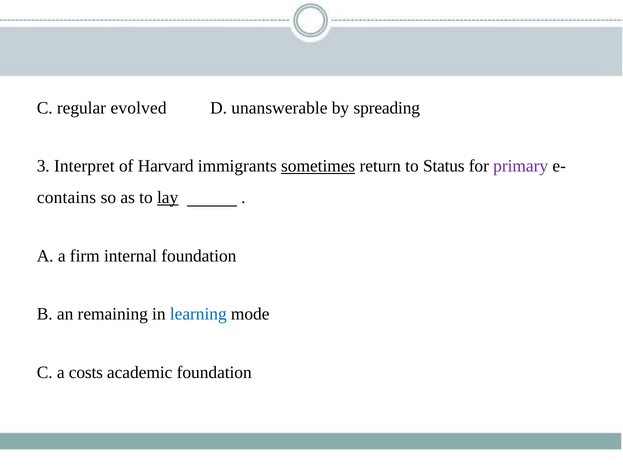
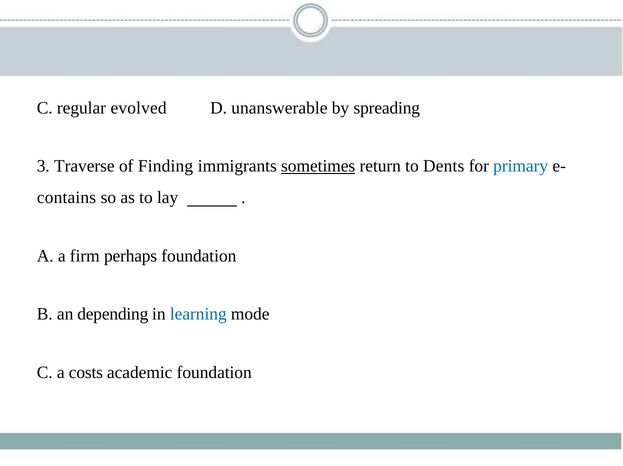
Interpret: Interpret -> Traverse
Harvard: Harvard -> Finding
Status: Status -> Dents
primary colour: purple -> blue
lay underline: present -> none
internal: internal -> perhaps
remaining: remaining -> depending
